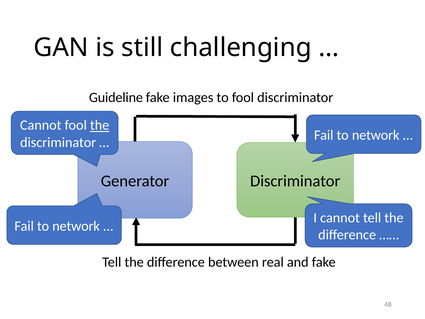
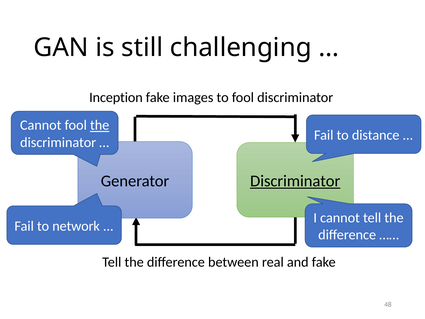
Guideline: Guideline -> Inception
network at (376, 135): network -> distance
Discriminator at (295, 181) underline: none -> present
